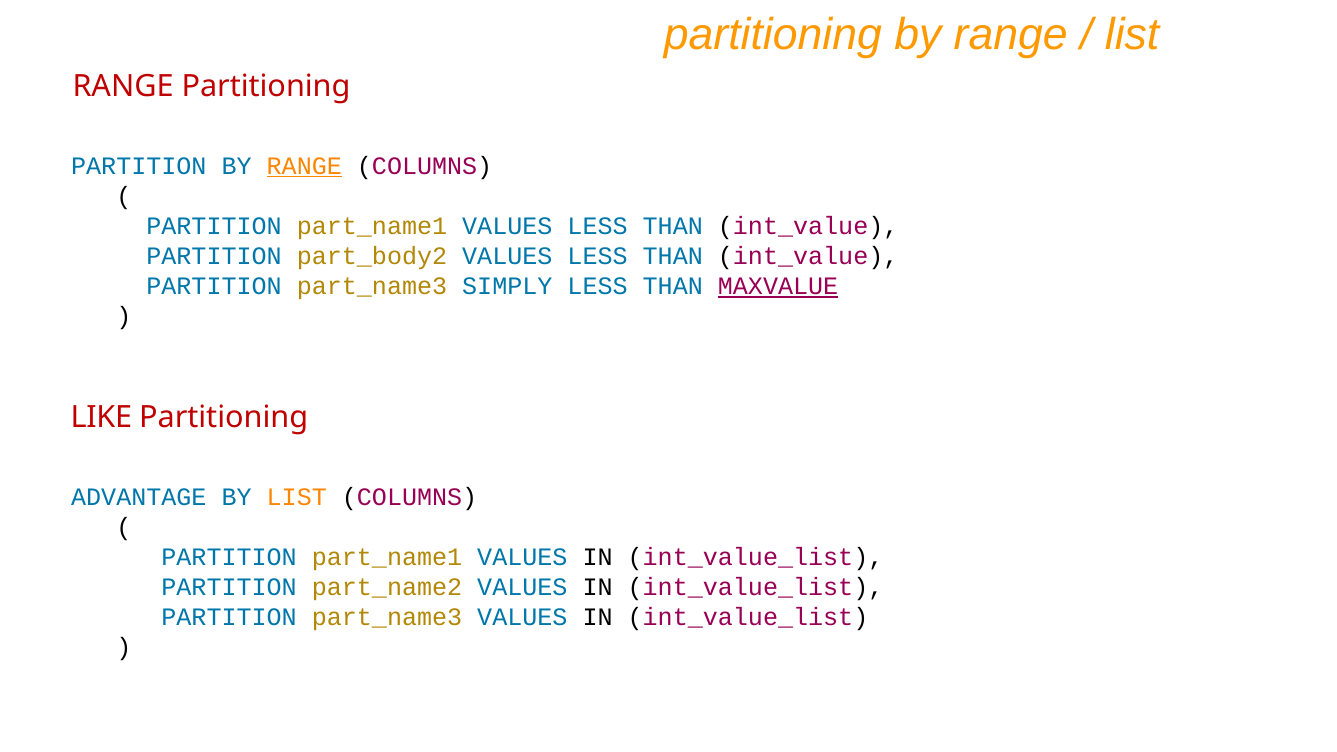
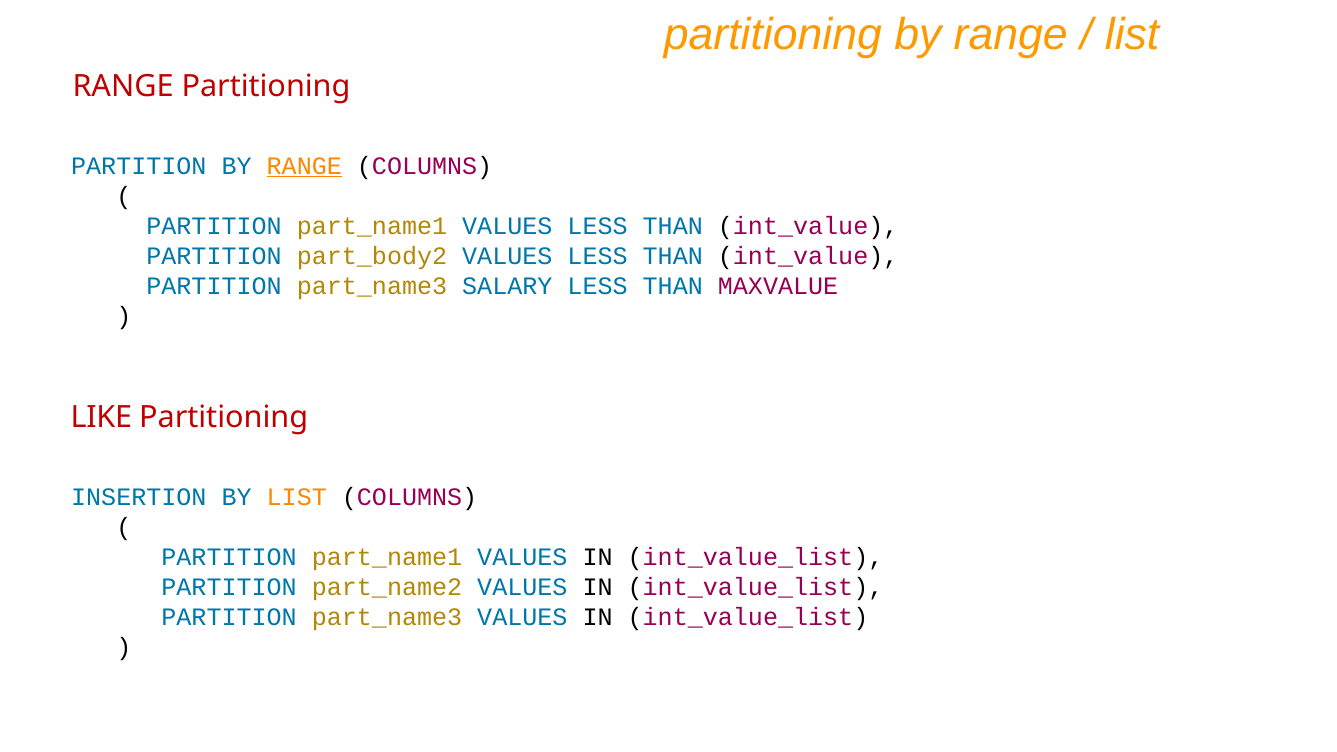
SIMPLY: SIMPLY -> SALARY
MAXVALUE underline: present -> none
ADVANTAGE: ADVANTAGE -> INSERTION
